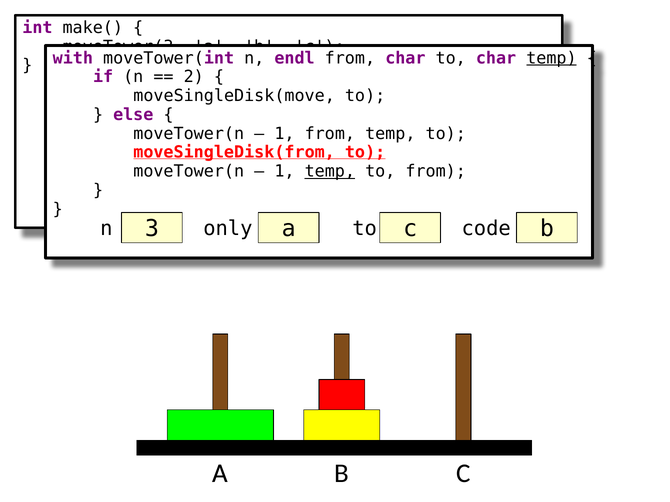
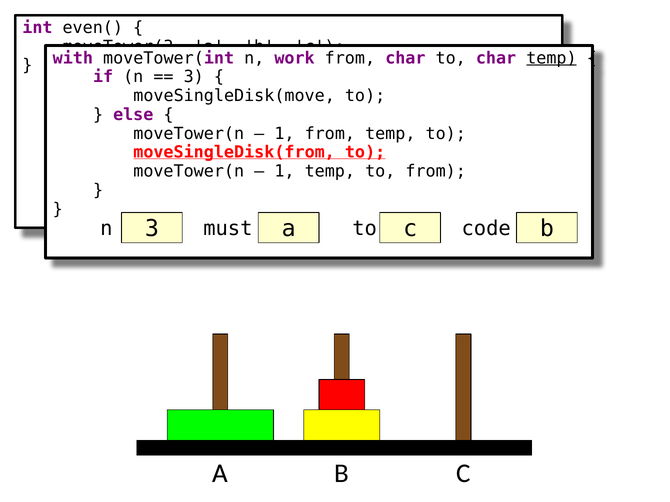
make(: make( -> even(
endl: endl -> work
2 at (194, 77): 2 -> 3
temp at (330, 171) underline: present -> none
only: only -> must
